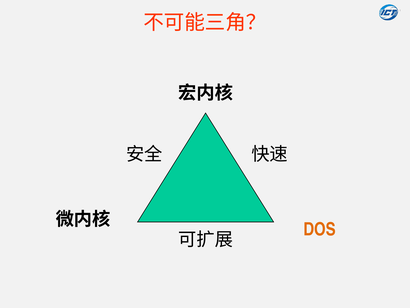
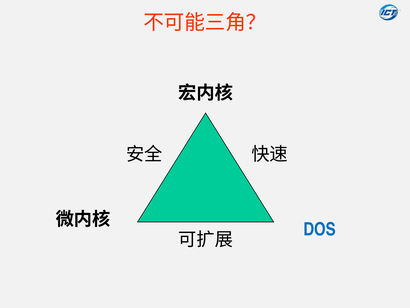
DOS colour: orange -> blue
